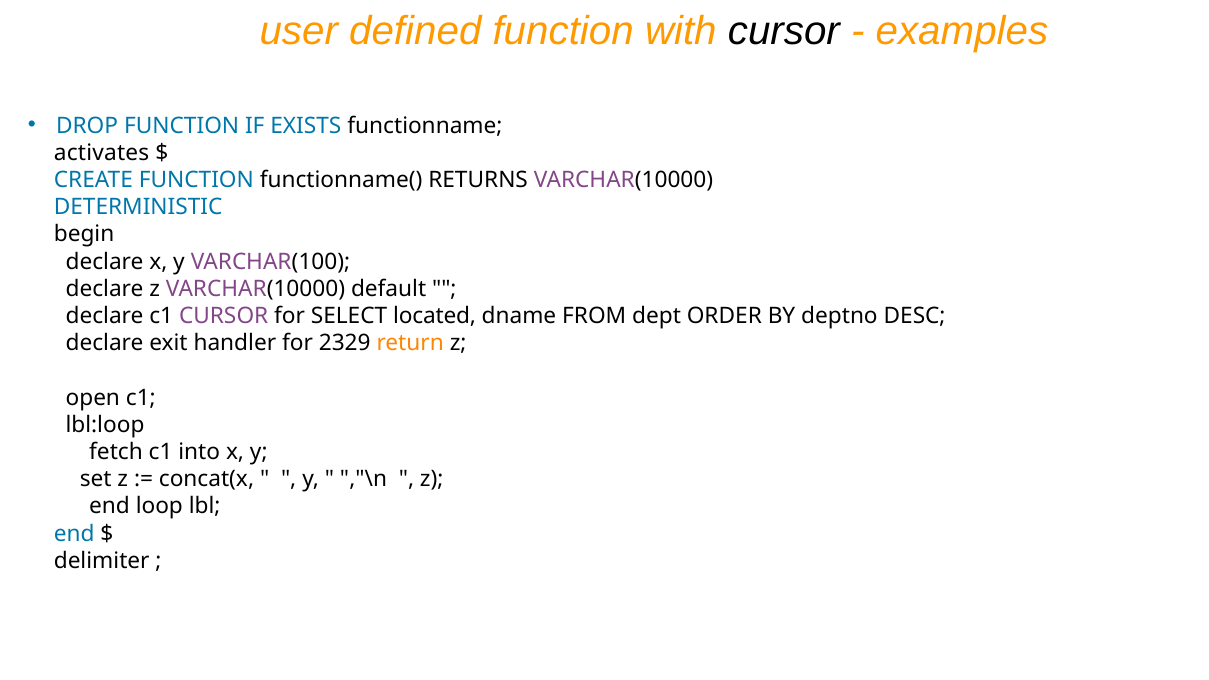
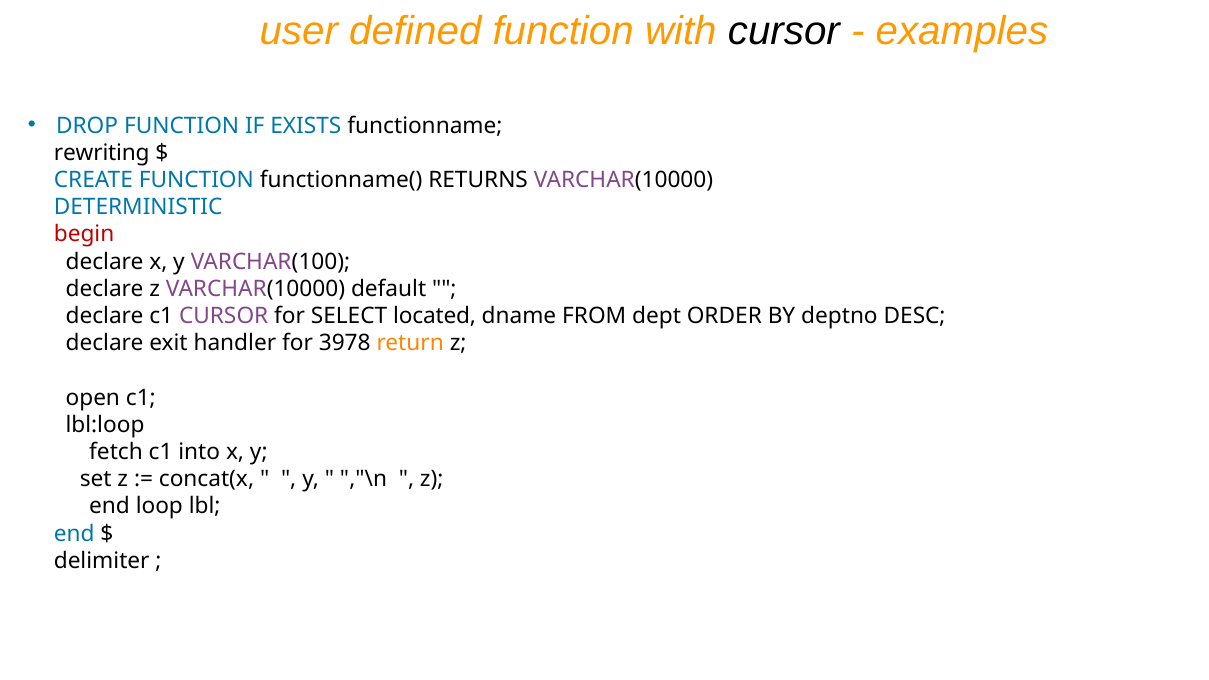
activates: activates -> rewriting
begin colour: black -> red
2329: 2329 -> 3978
